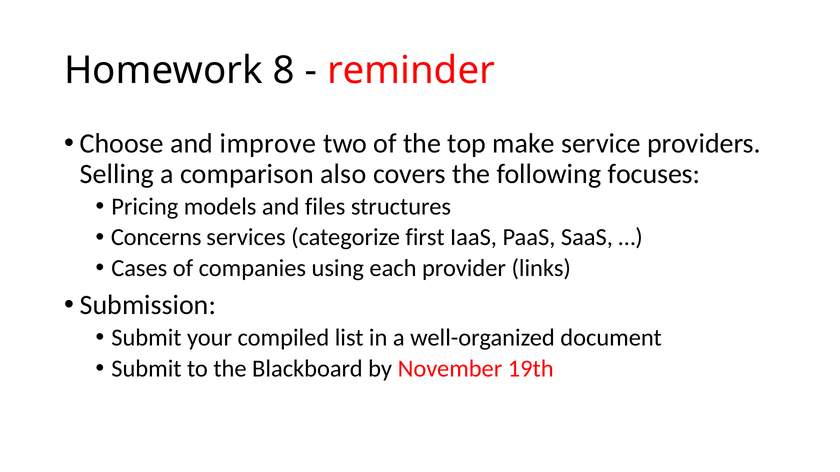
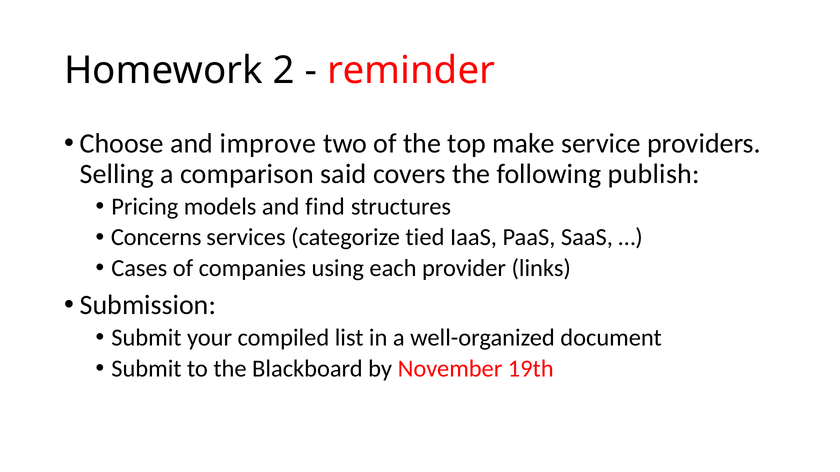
8: 8 -> 2
also: also -> said
focuses: focuses -> publish
files: files -> find
first: first -> tied
